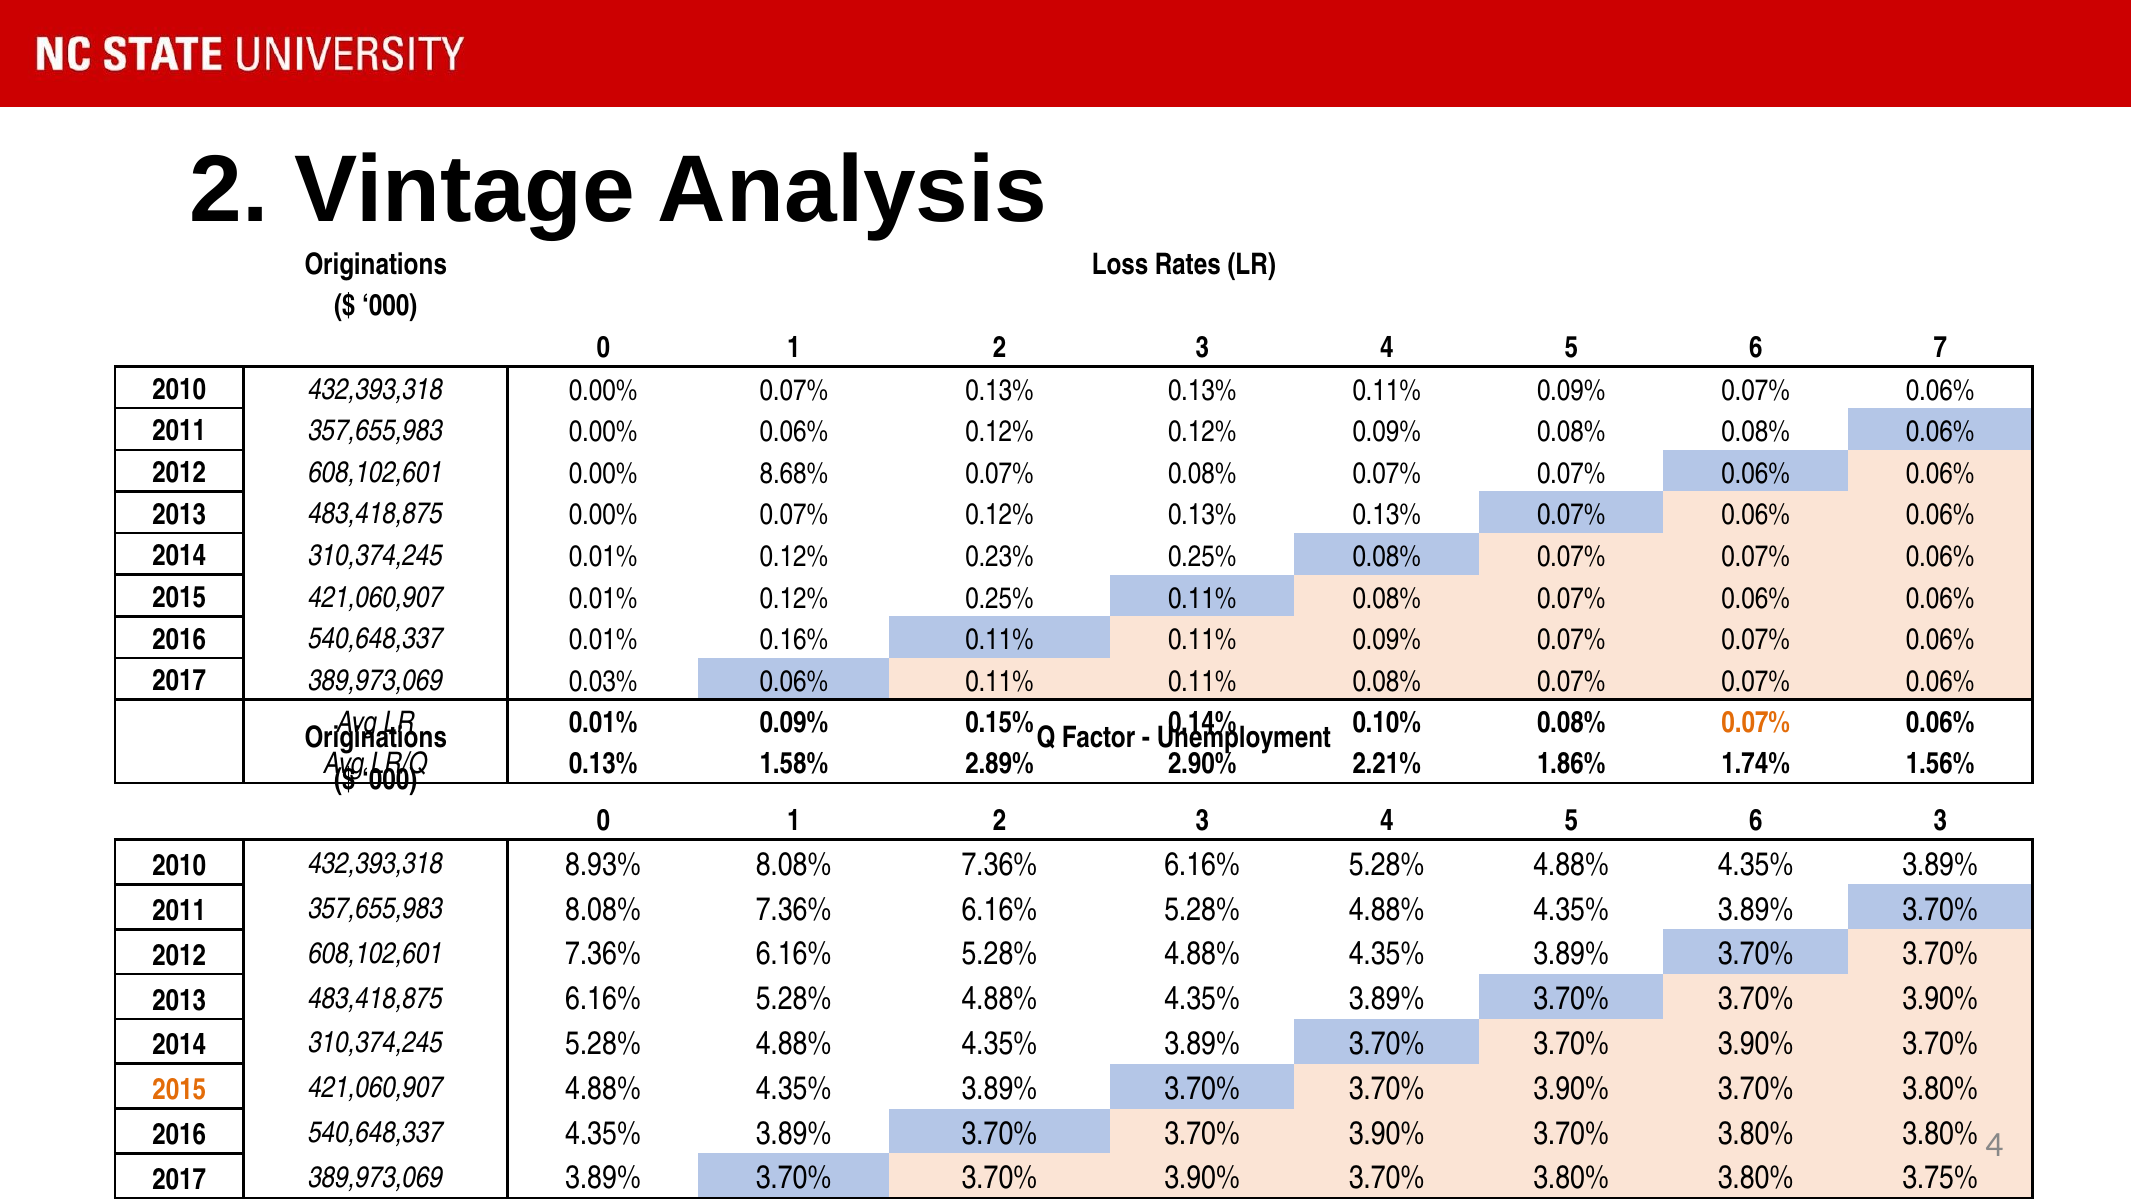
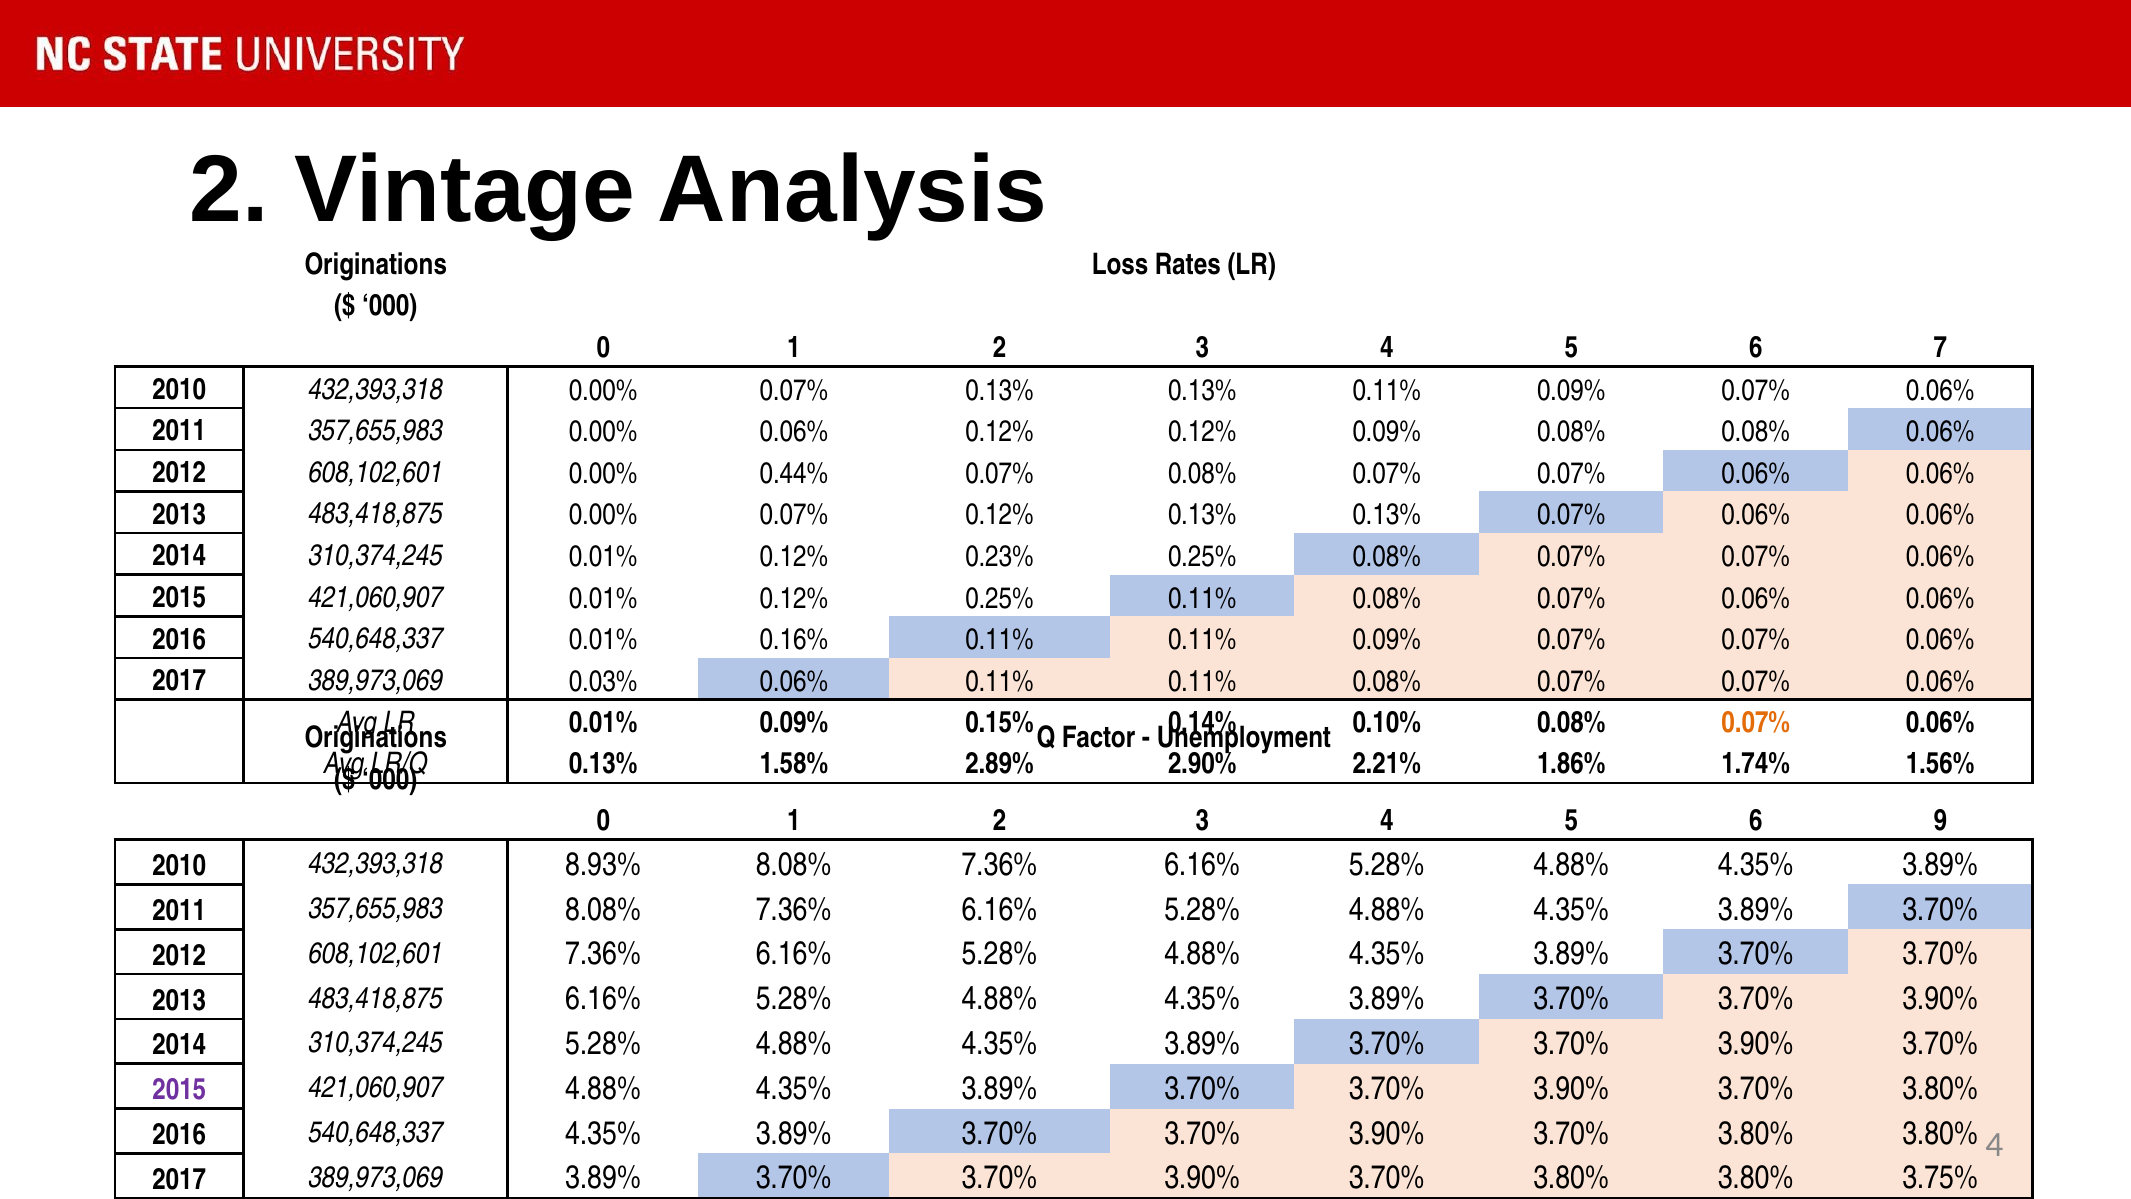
8.68%: 8.68% -> 0.44%
6 3: 3 -> 9
2015 at (179, 1090) colour: orange -> purple
